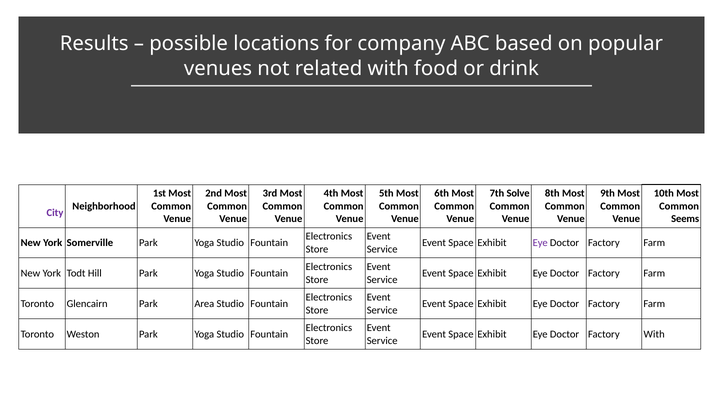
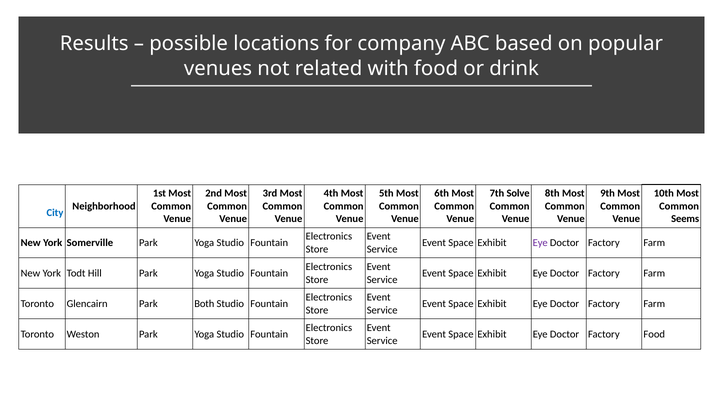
City colour: purple -> blue
Area: Area -> Both
Factory With: With -> Food
